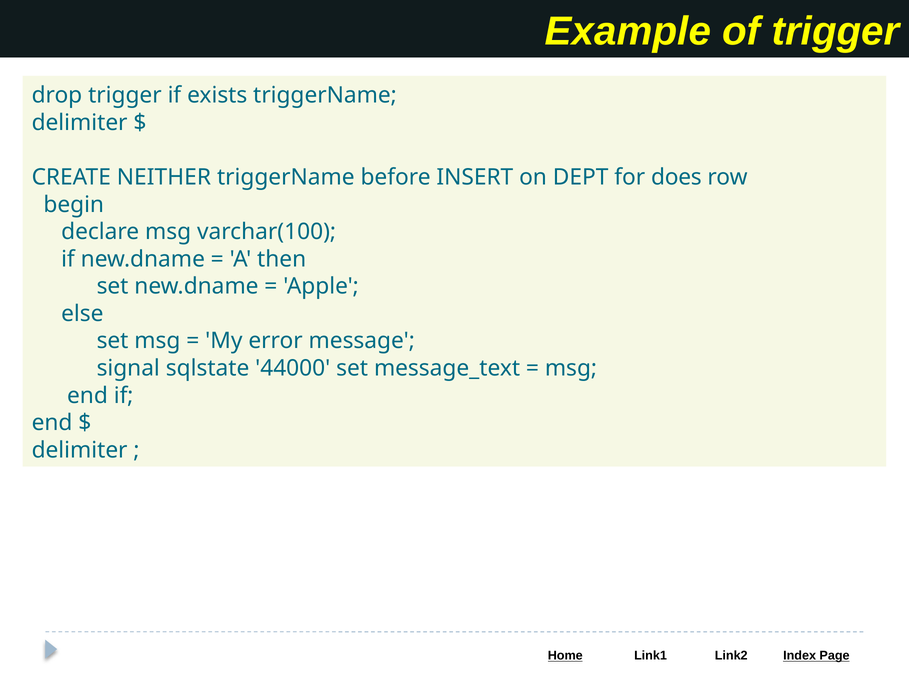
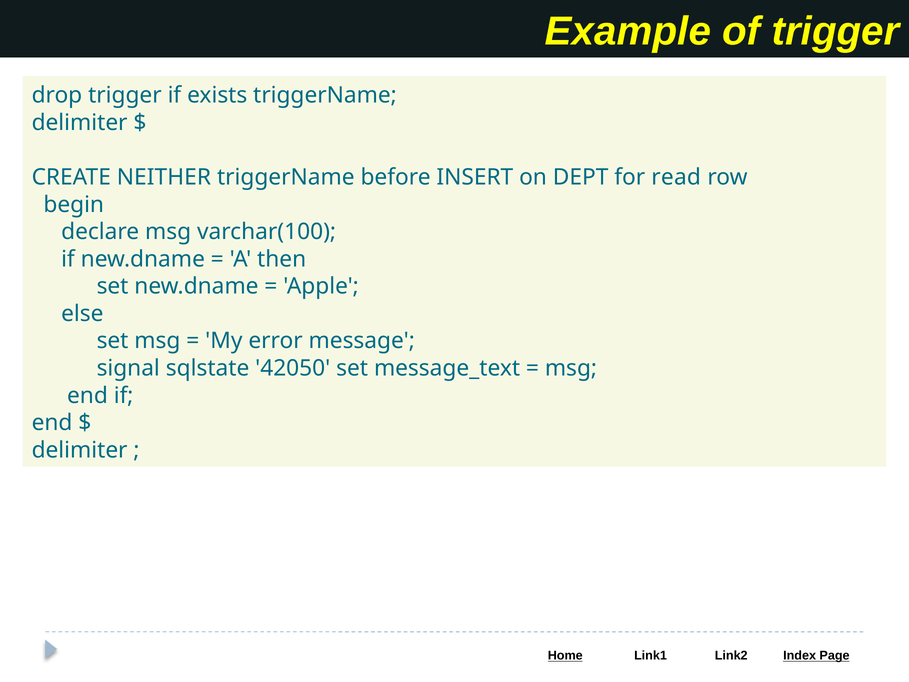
does: does -> read
44000: 44000 -> 42050
